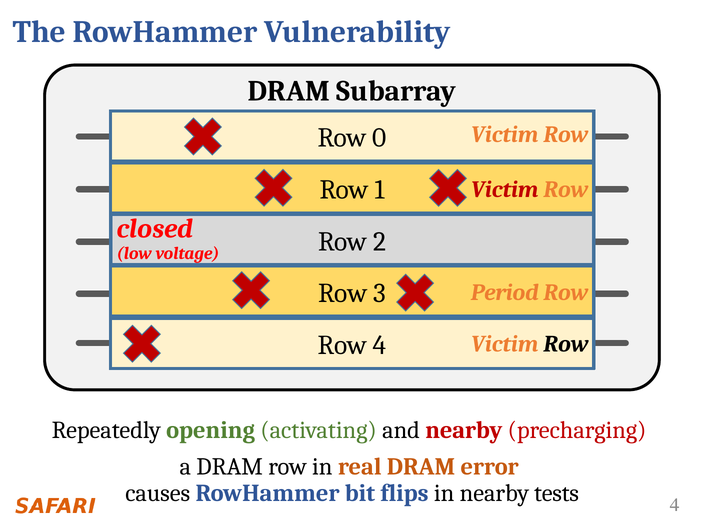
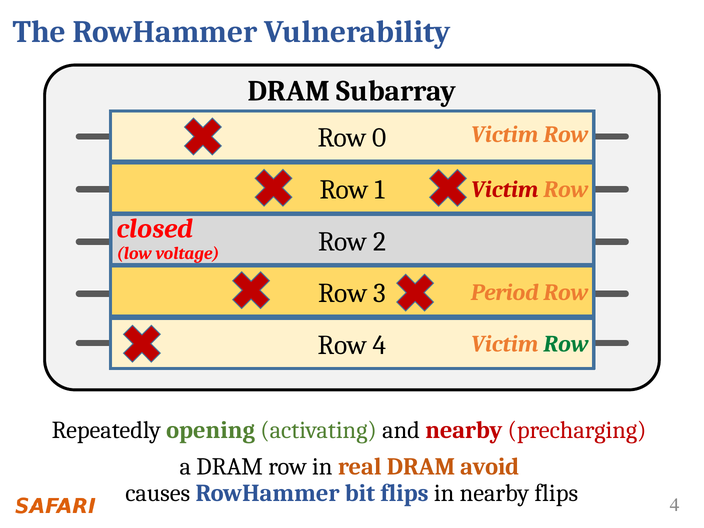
Row at (566, 344) colour: black -> green
error: error -> avoid
nearby tests: tests -> flips
